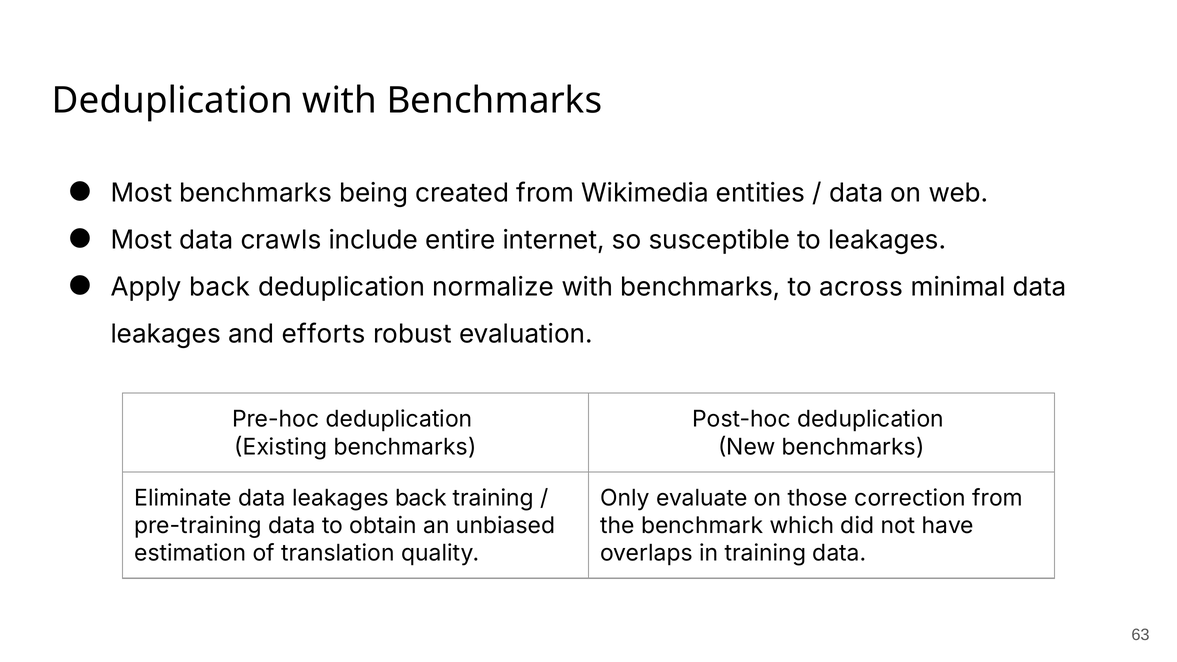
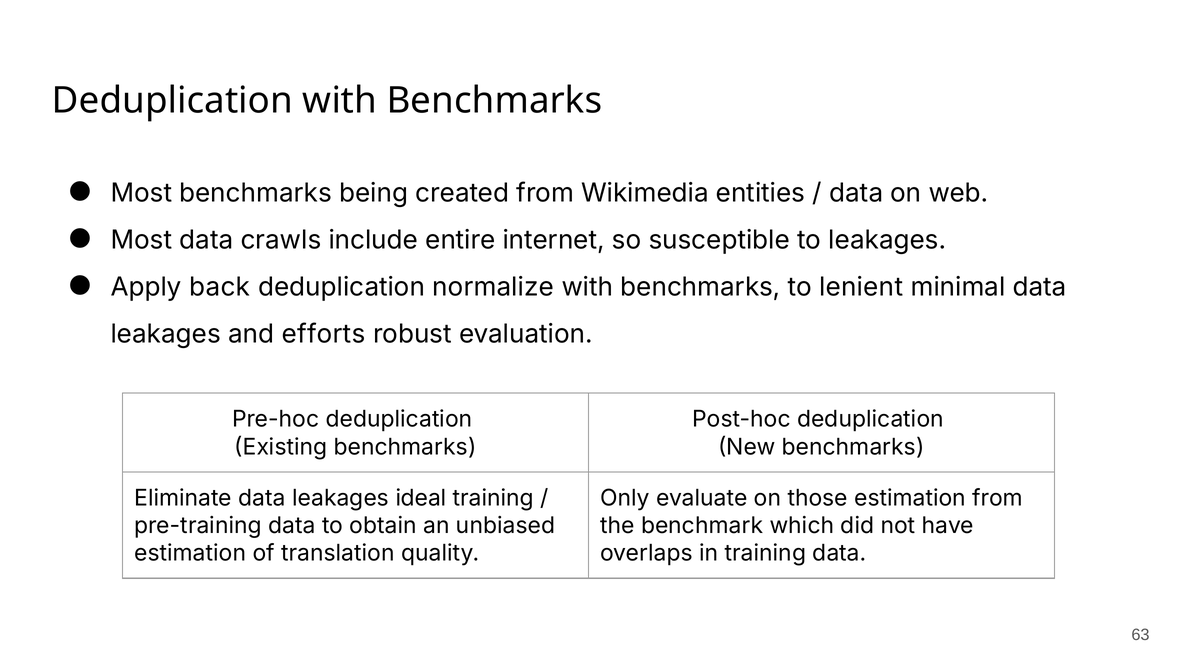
across: across -> lenient
leakages back: back -> ideal
those correction: correction -> estimation
